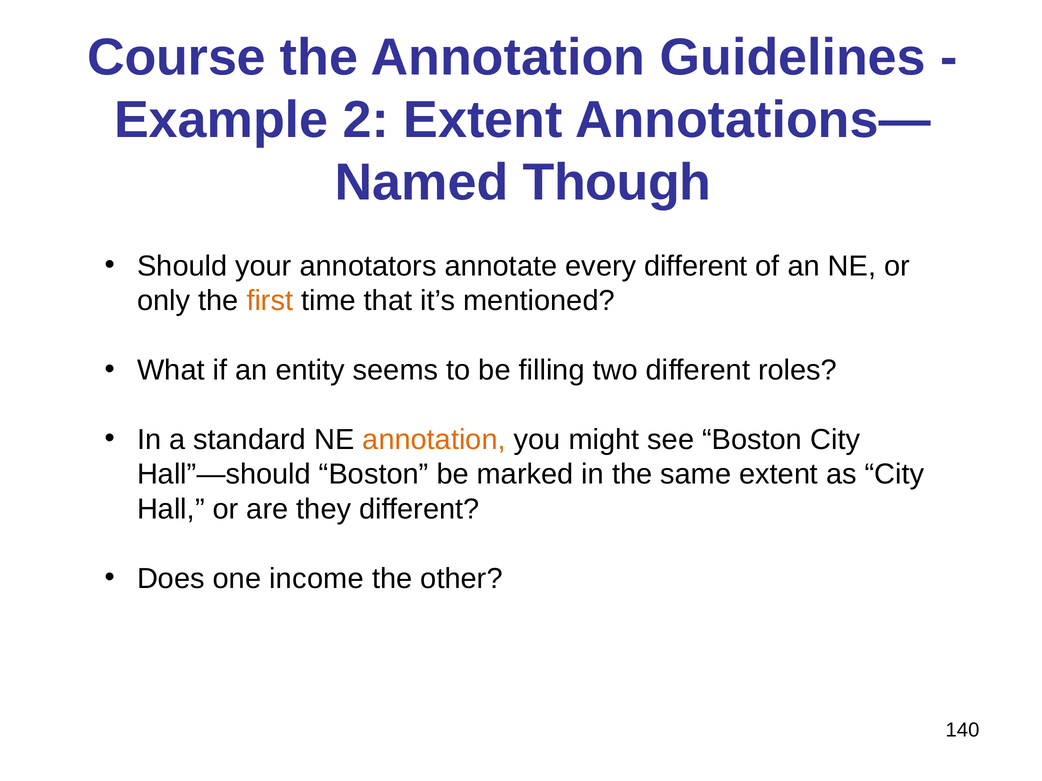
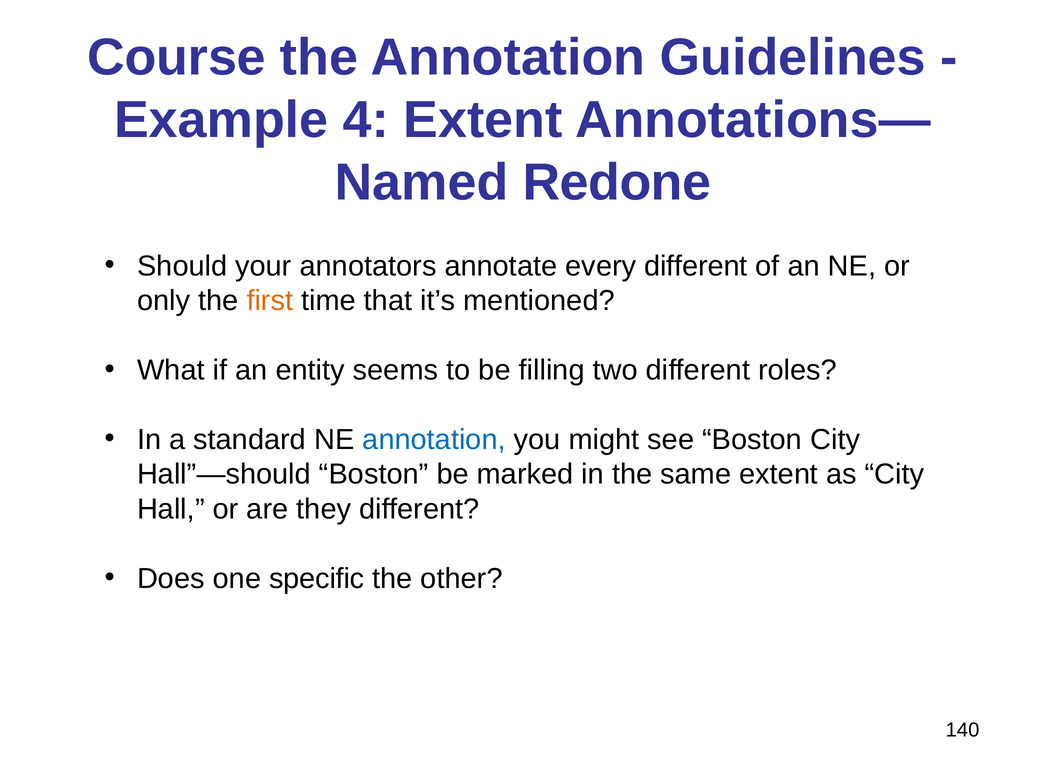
2: 2 -> 4
Though: Though -> Redone
annotation at (434, 440) colour: orange -> blue
income: income -> specific
